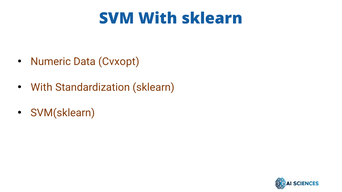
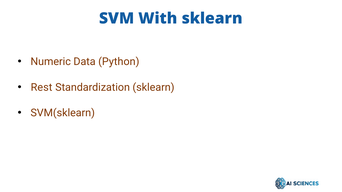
Cvxopt: Cvxopt -> Python
With at (42, 87): With -> Rest
